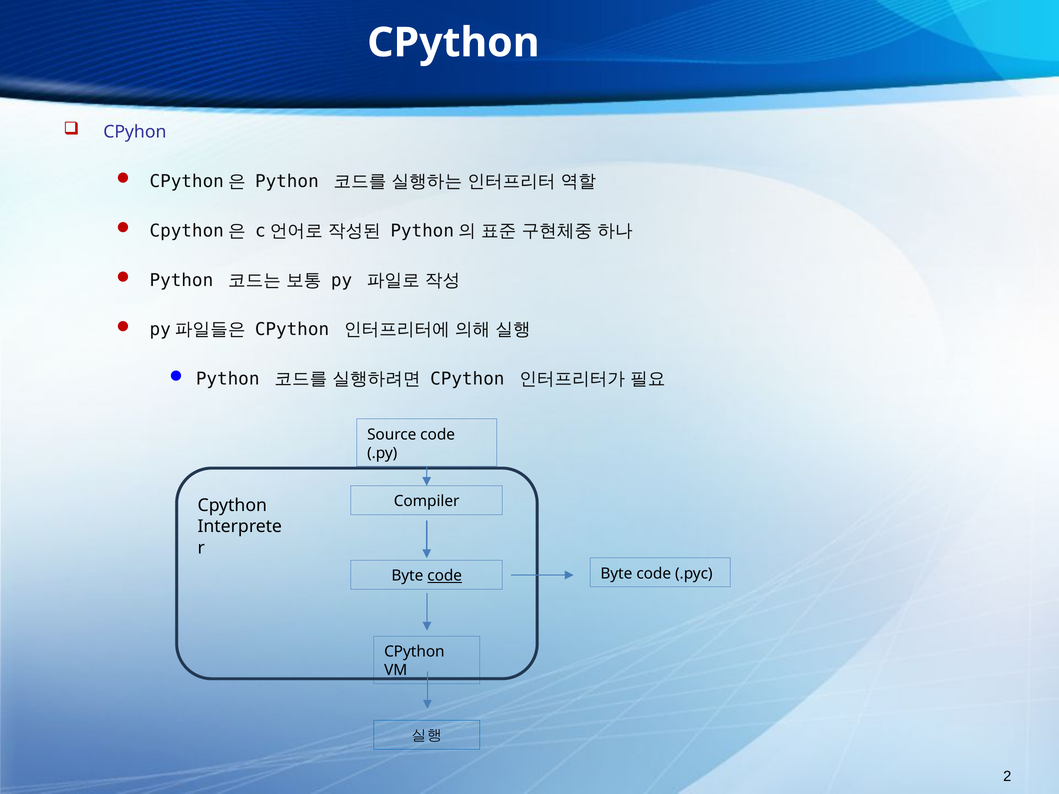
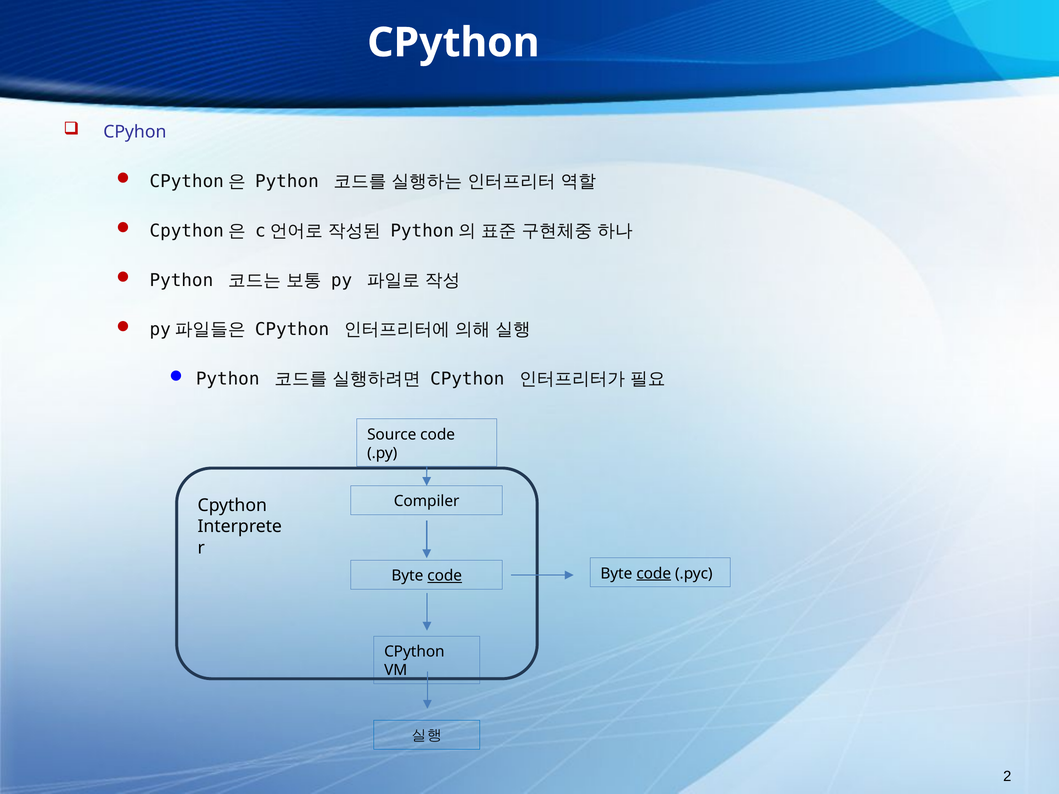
code at (654, 574) underline: none -> present
